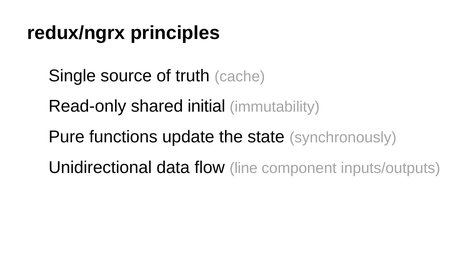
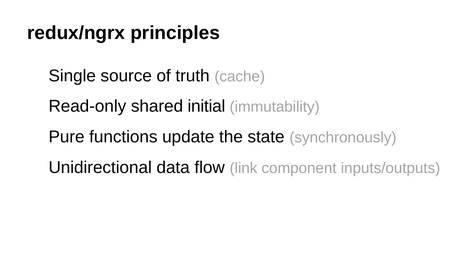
line: line -> link
